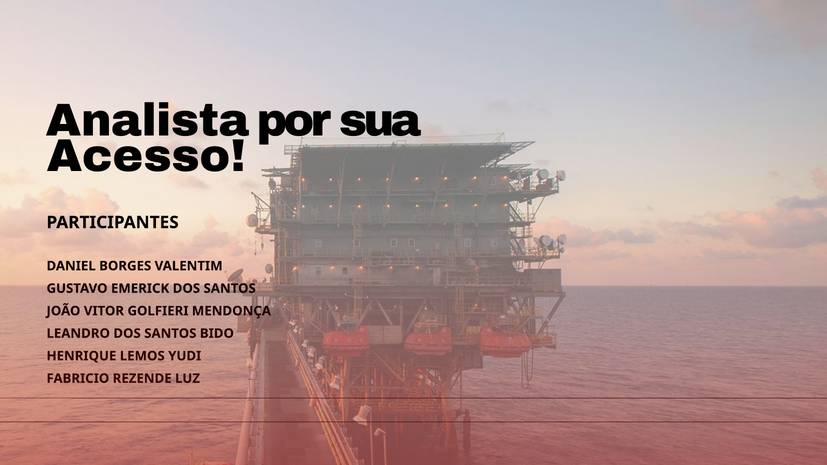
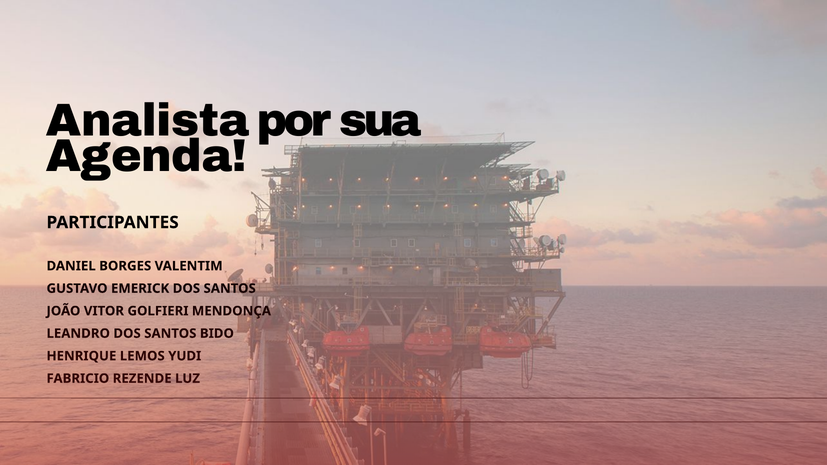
Acesso: Acesso -> Agenda
